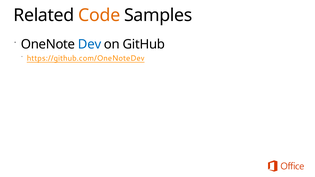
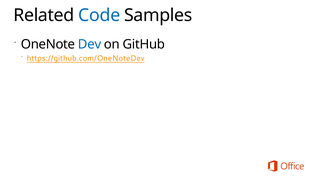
Code colour: orange -> blue
